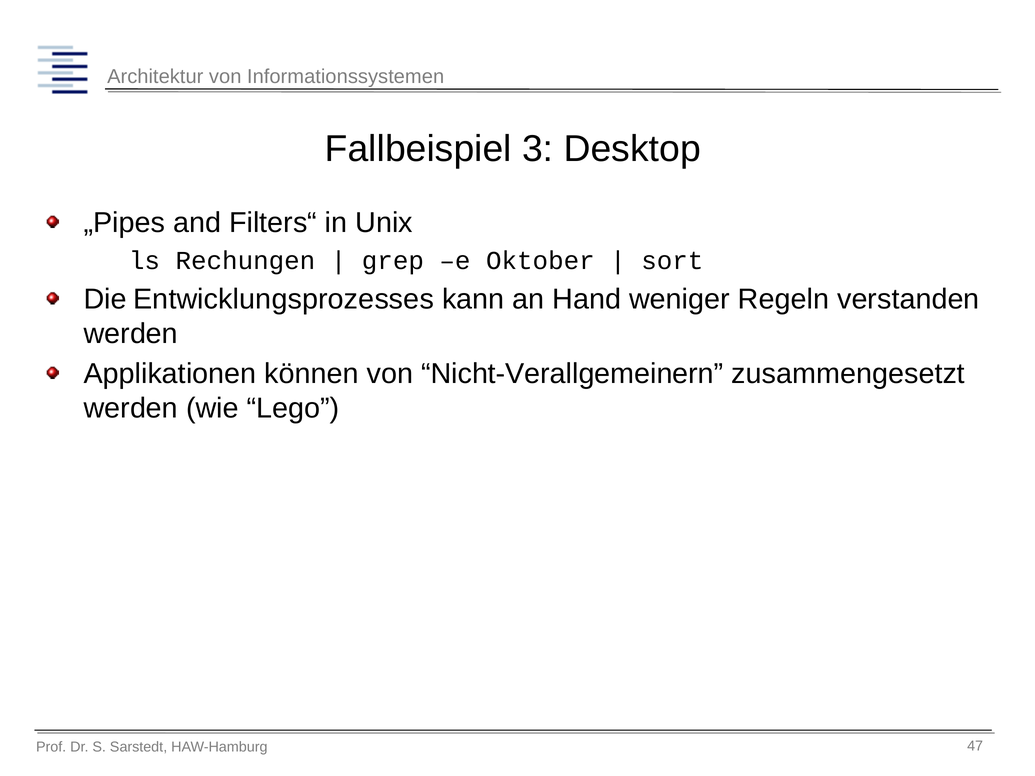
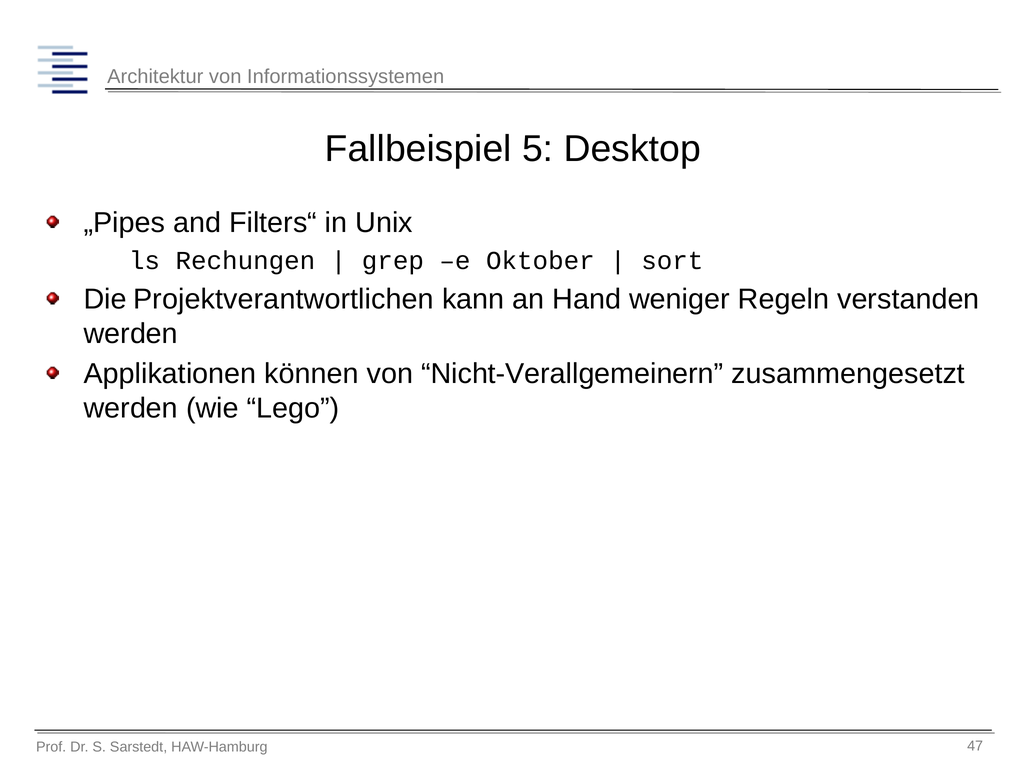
3: 3 -> 5
Entwicklungsprozesses: Entwicklungsprozesses -> Projektverantwortlichen
